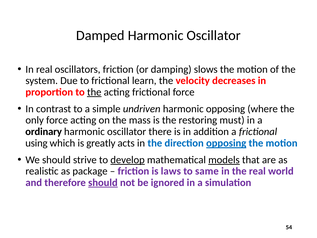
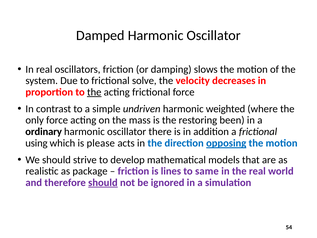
learn: learn -> solve
harmonic opposing: opposing -> weighted
must: must -> been
greatly: greatly -> please
develop underline: present -> none
models underline: present -> none
laws: laws -> lines
